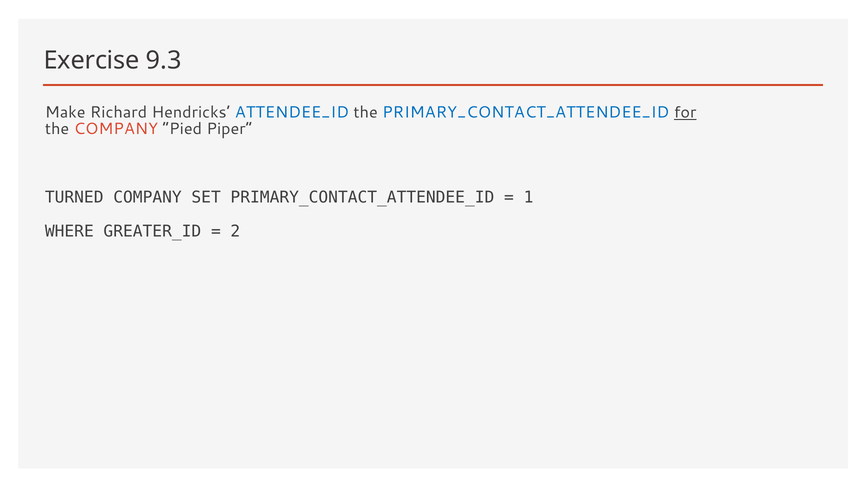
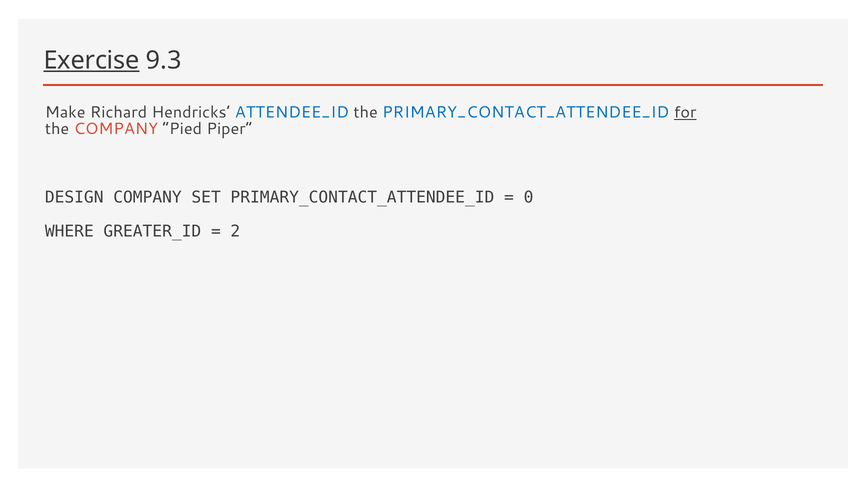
Exercise underline: none -> present
TURNED: TURNED -> DESIGN
1: 1 -> 0
